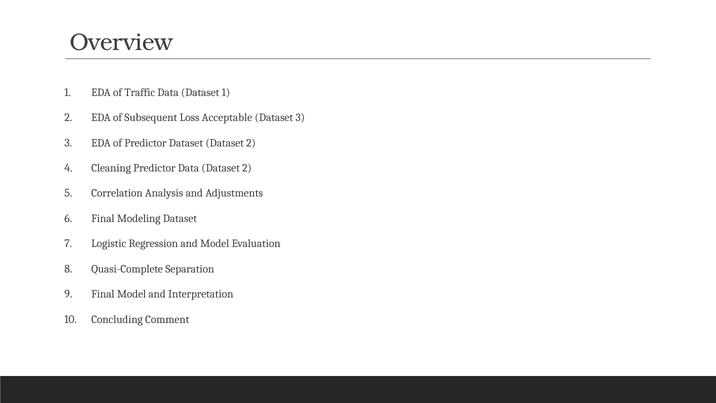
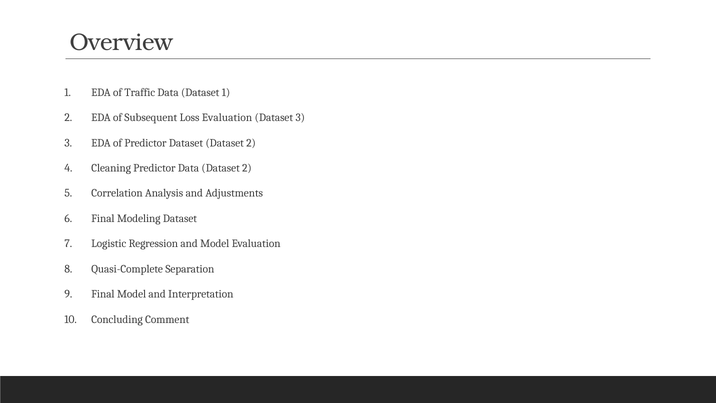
Loss Acceptable: Acceptable -> Evaluation
